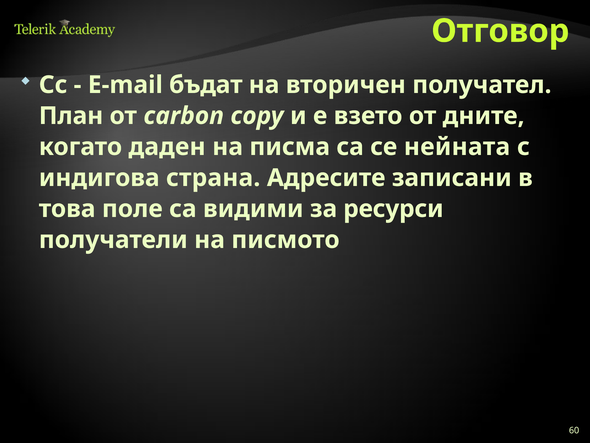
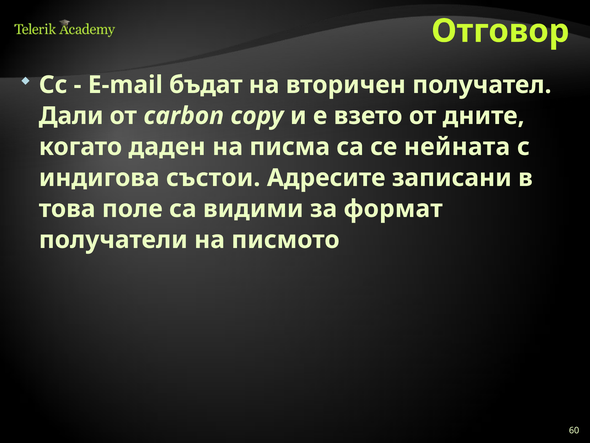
План: План -> Дали
страна: страна -> състои
ресурси: ресурси -> формат
